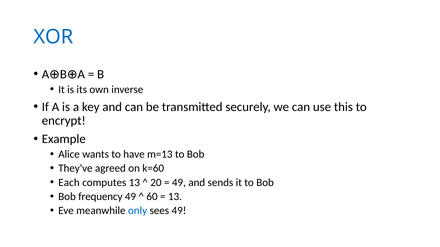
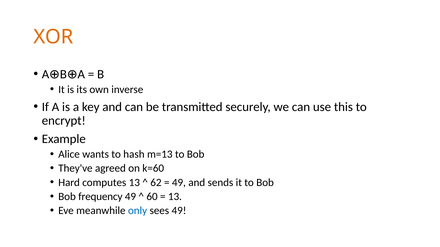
XOR colour: blue -> orange
have: have -> hash
Each: Each -> Hard
20: 20 -> 62
